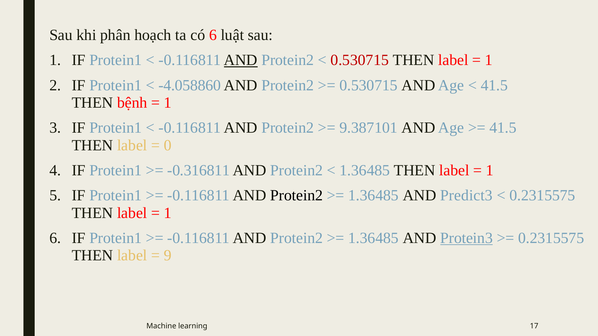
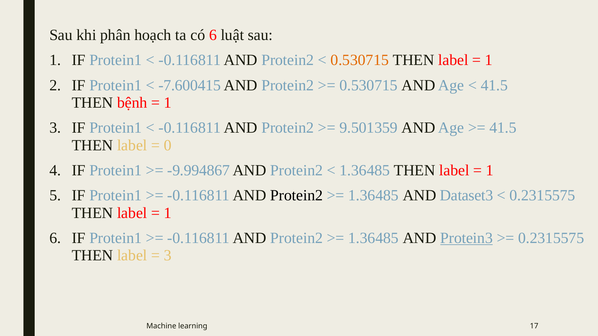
AND at (241, 60) underline: present -> none
0.530715 at (360, 60) colour: red -> orange
-4.058860: -4.058860 -> -7.600415
9.387101: 9.387101 -> 9.501359
-0.316811: -0.316811 -> -9.994867
Predict3: Predict3 -> Dataset3
9 at (168, 256): 9 -> 3
